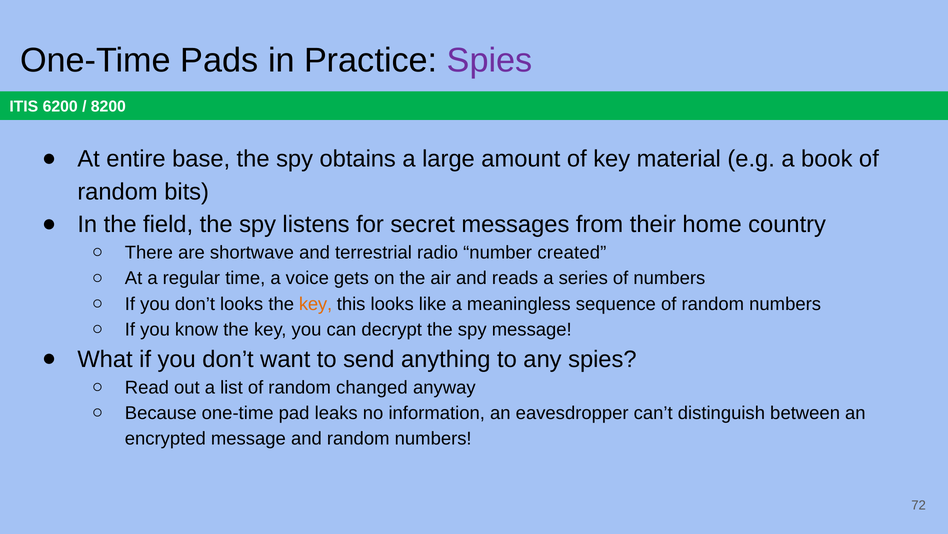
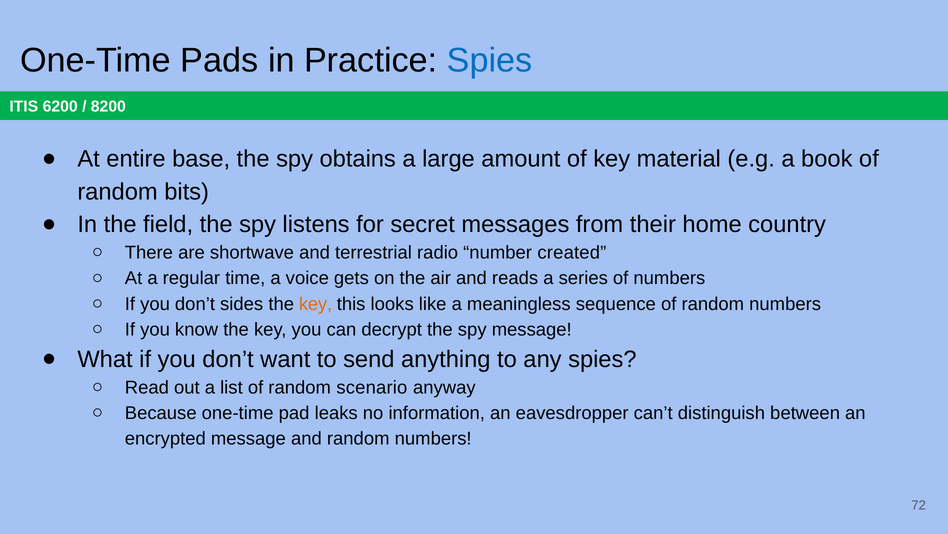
Spies at (490, 60) colour: purple -> blue
don’t looks: looks -> sides
changed: changed -> scenario
